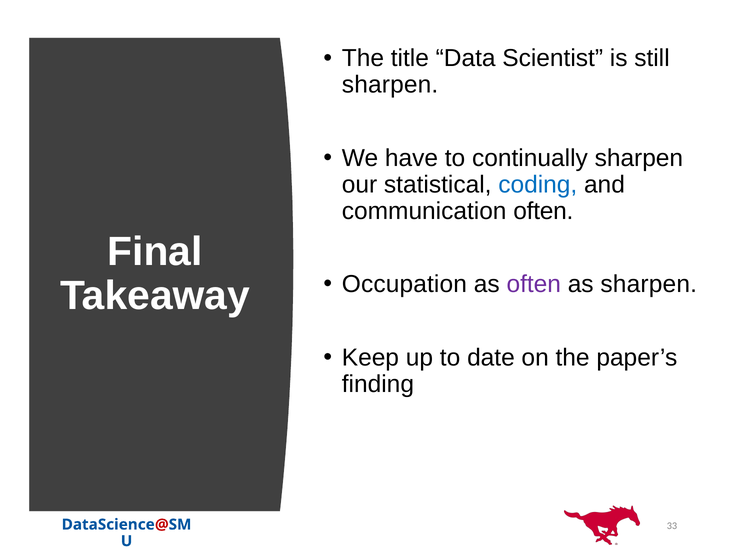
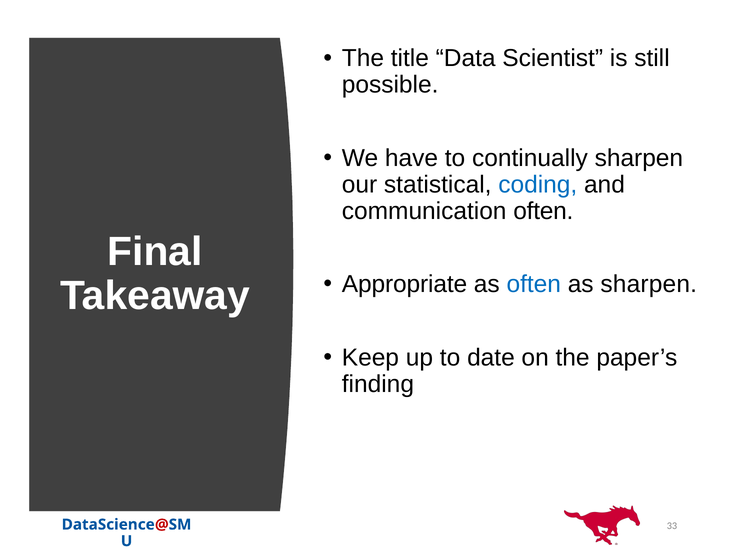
sharpen at (390, 85): sharpen -> possible
Occupation: Occupation -> Appropriate
often at (534, 284) colour: purple -> blue
